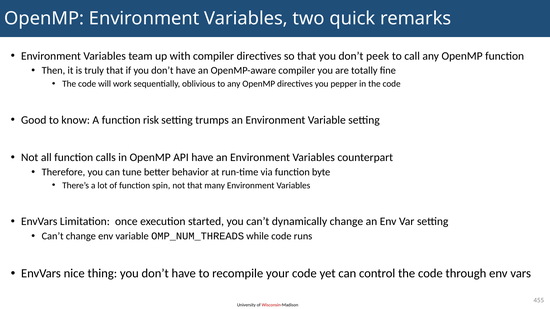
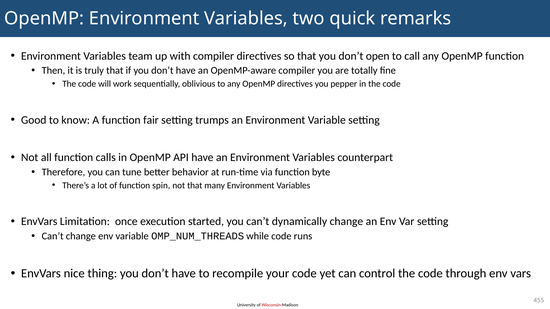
peek: peek -> open
risk: risk -> fair
